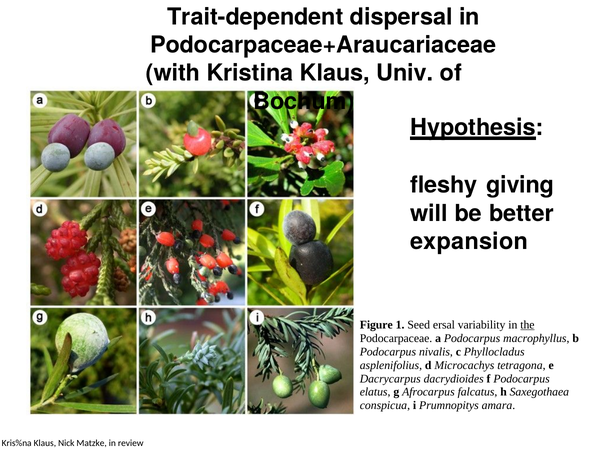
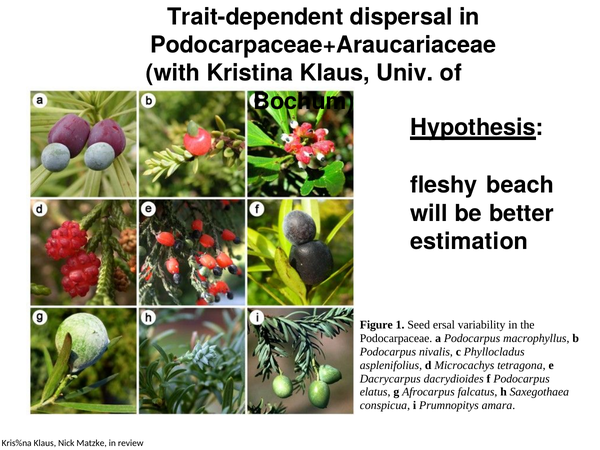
giving: giving -> beach
expansion: expansion -> estimation
the underline: present -> none
